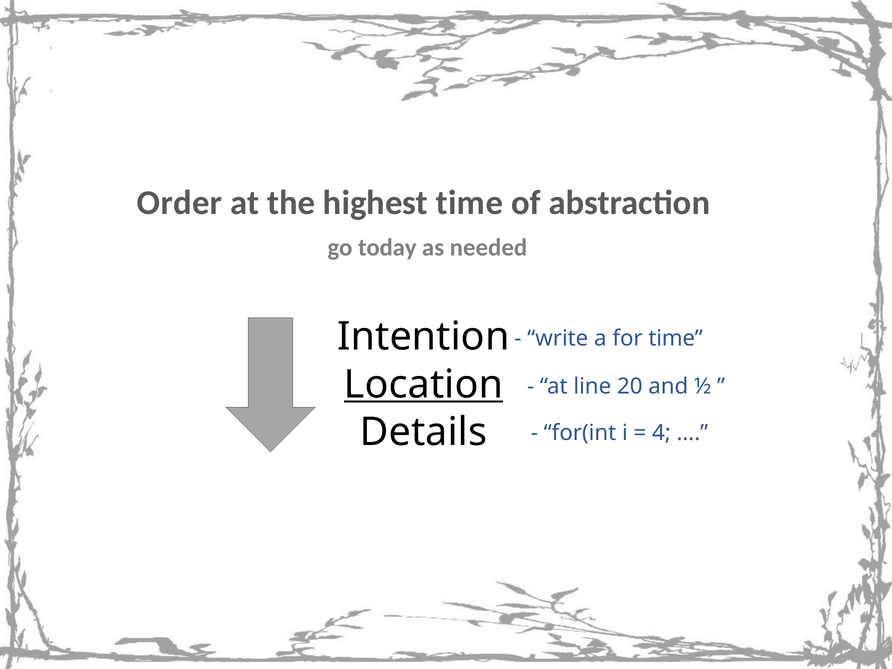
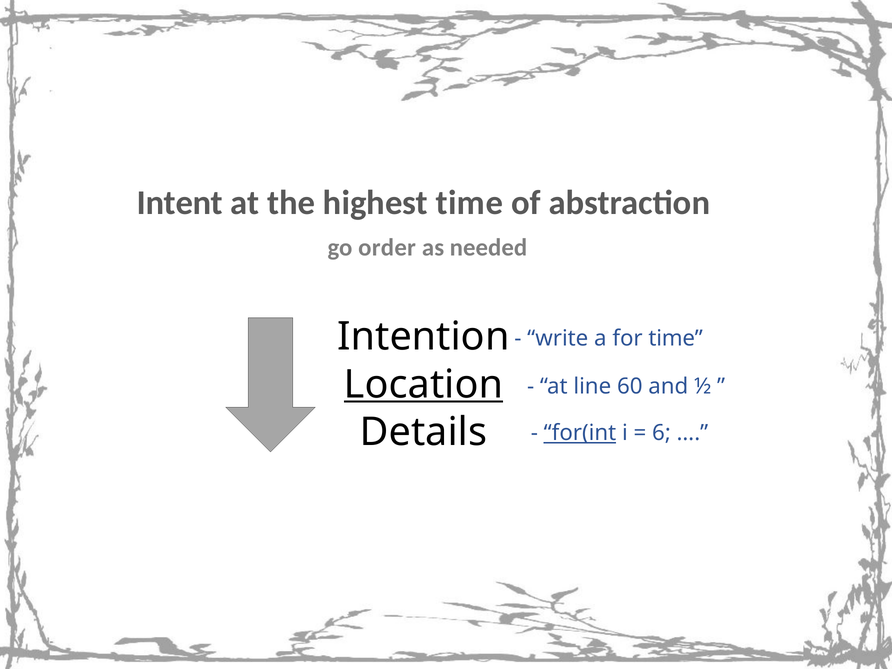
Order: Order -> Intent
today: today -> order
20: 20 -> 60
for(int underline: none -> present
4: 4 -> 6
